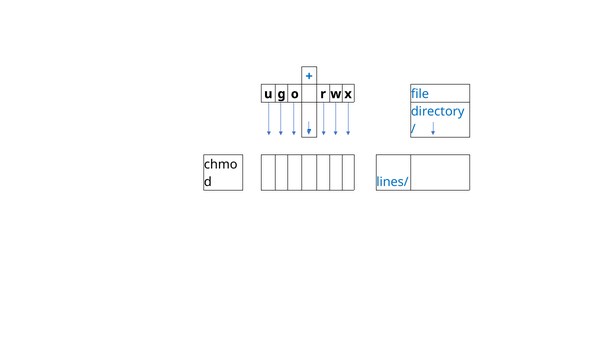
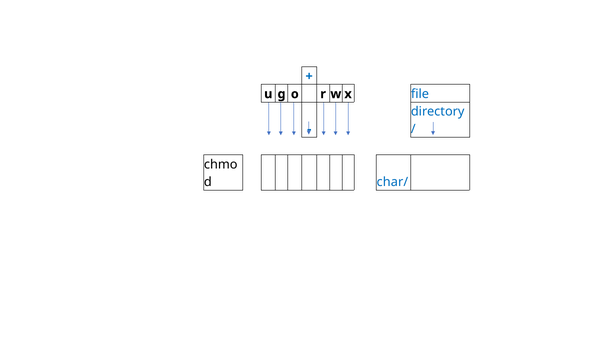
lines/: lines/ -> char/
